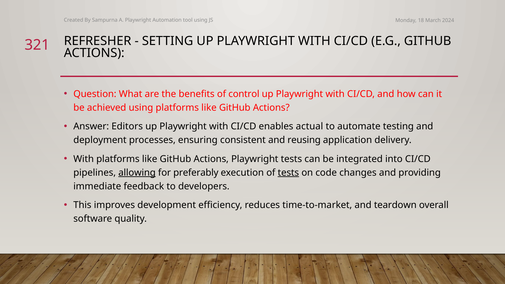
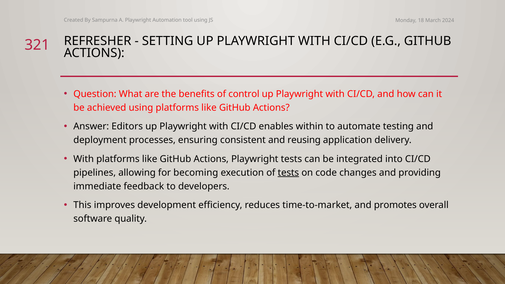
actual: actual -> within
allowing underline: present -> none
preferably: preferably -> becoming
teardown: teardown -> promotes
